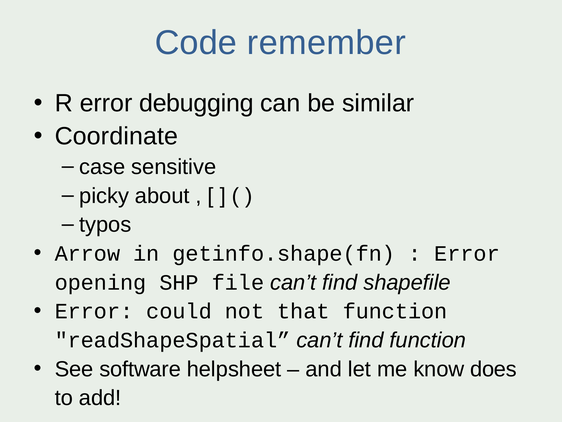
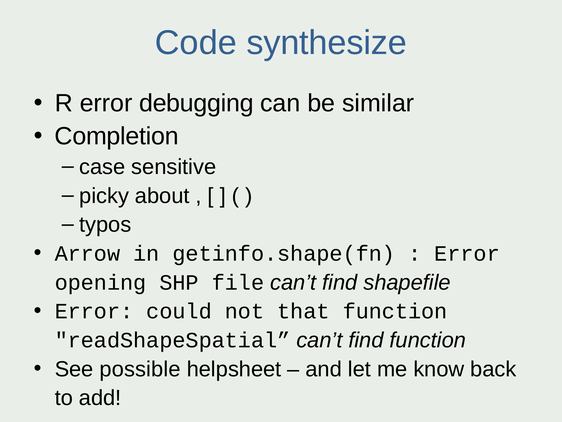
remember: remember -> synthesize
Coordinate: Coordinate -> Completion
software: software -> possible
does: does -> back
